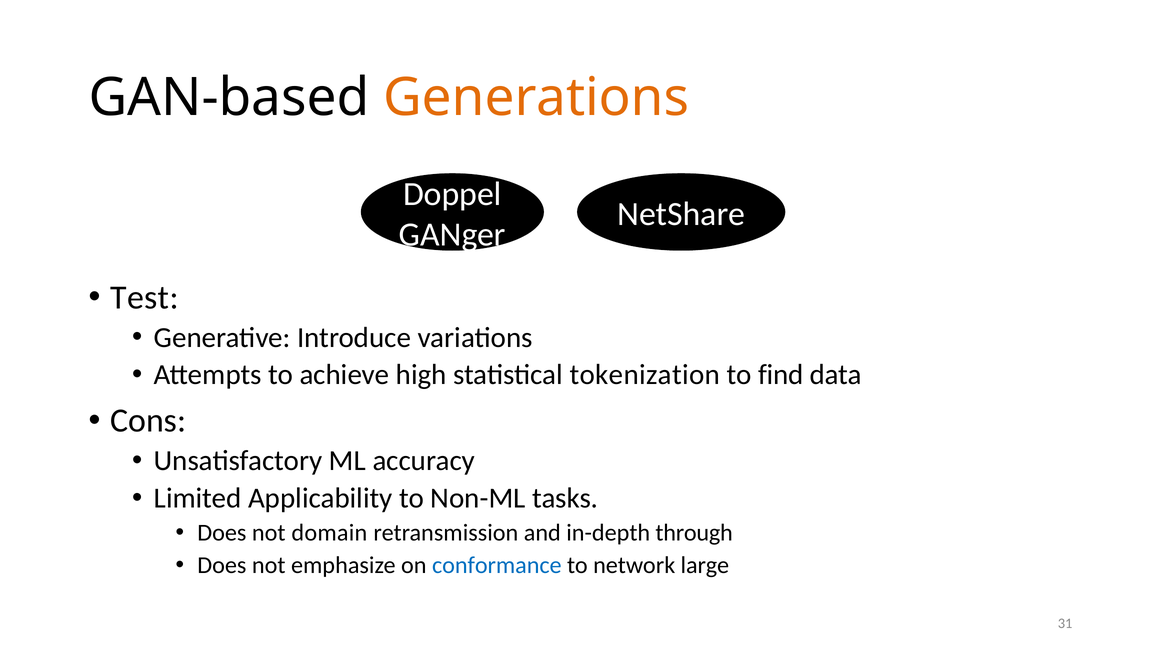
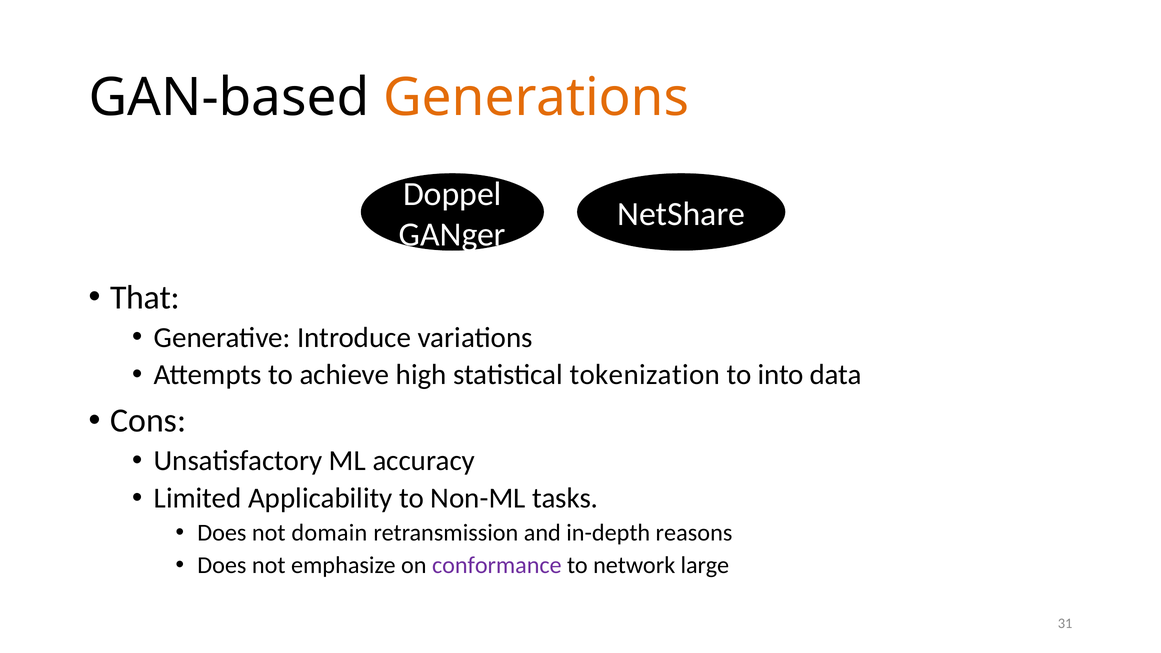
Test: Test -> That
find: find -> into
through: through -> reasons
conformance colour: blue -> purple
